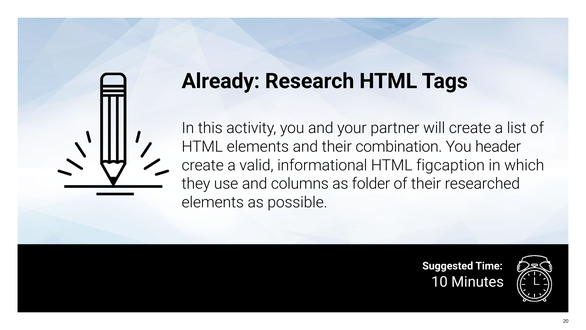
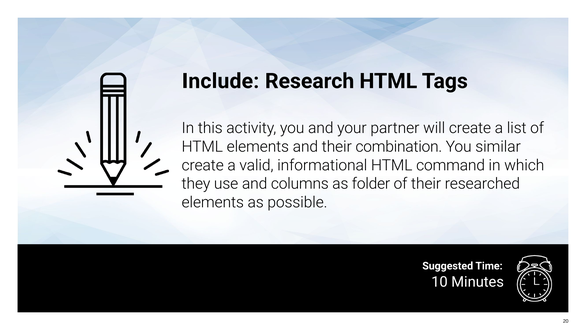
Already: Already -> Include
header: header -> similar
figcaption: figcaption -> command
